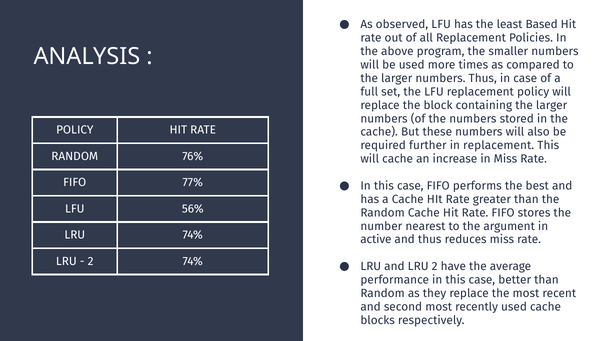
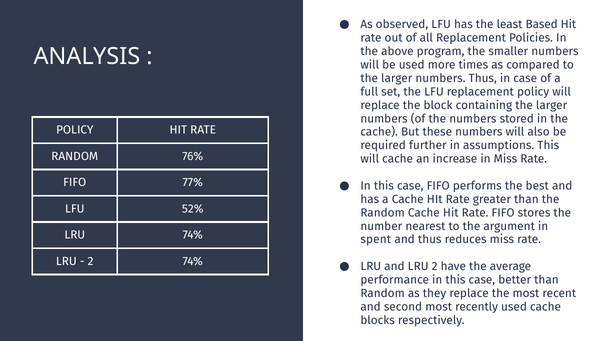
in replacement: replacement -> assumptions
56%: 56% -> 52%
active: active -> spent
